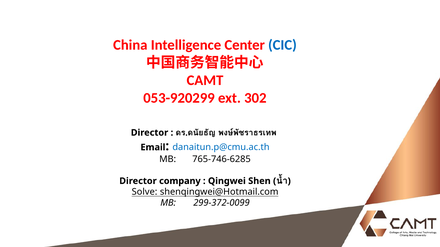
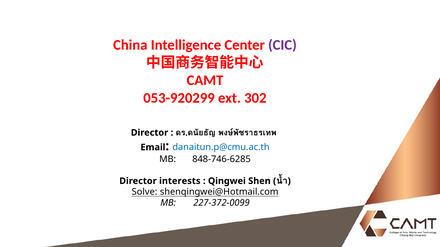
CIC colour: blue -> purple
765-746-6285: 765-746-6285 -> 848-746-6285
company: company -> interests
299-372-0099: 299-372-0099 -> 227-372-0099
